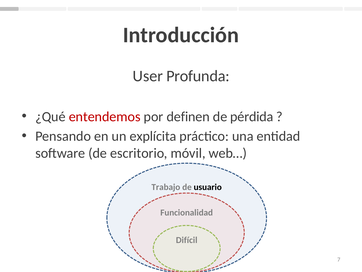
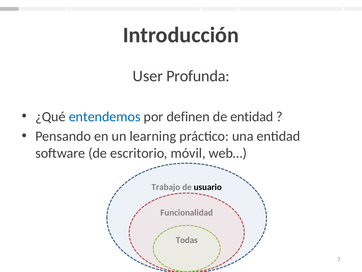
entendemos colour: red -> blue
de pérdida: pérdida -> entidad
explícita: explícita -> learning
Difícil: Difícil -> Todas
